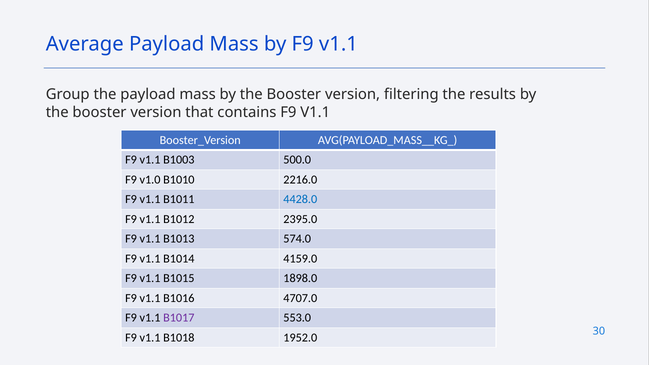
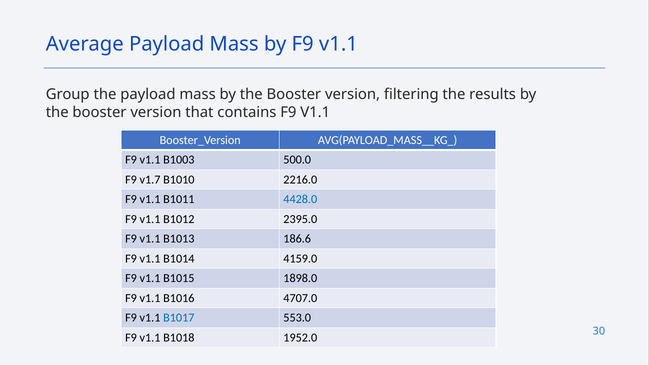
v1.0: v1.0 -> v1.7
574.0: 574.0 -> 186.6
B1017 colour: purple -> blue
